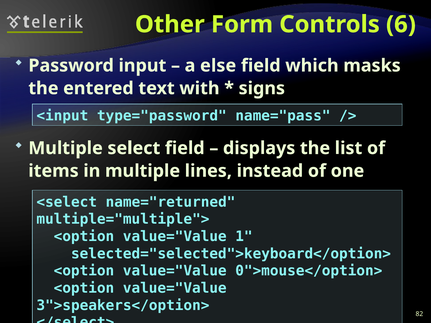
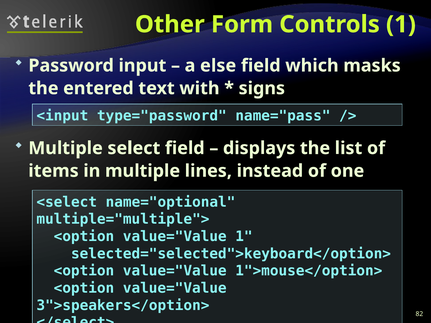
Controls 6: 6 -> 1
name="returned: name="returned -> name="optional
0">mouse</option>: 0">mouse</option> -> 1">mouse</option>
